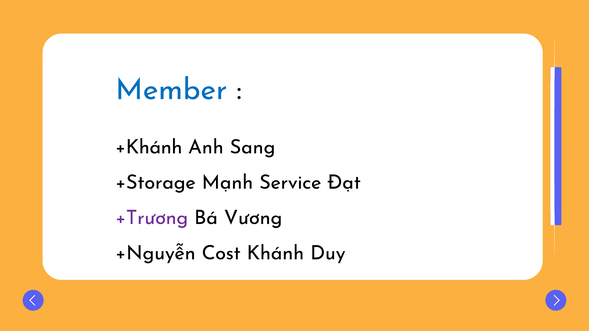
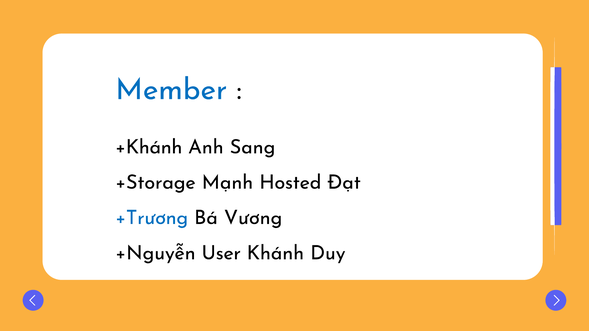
Service: Service -> Hosted
+Trương colour: purple -> blue
Cost: Cost -> User
